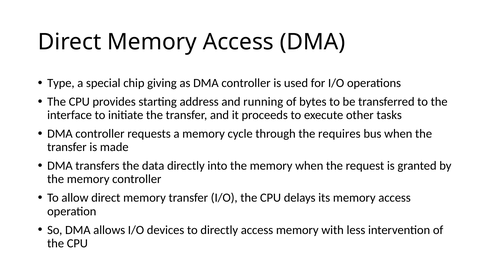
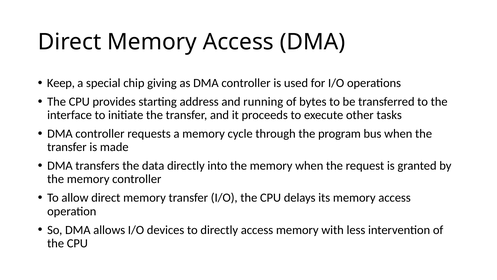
Type: Type -> Keep
requires: requires -> program
